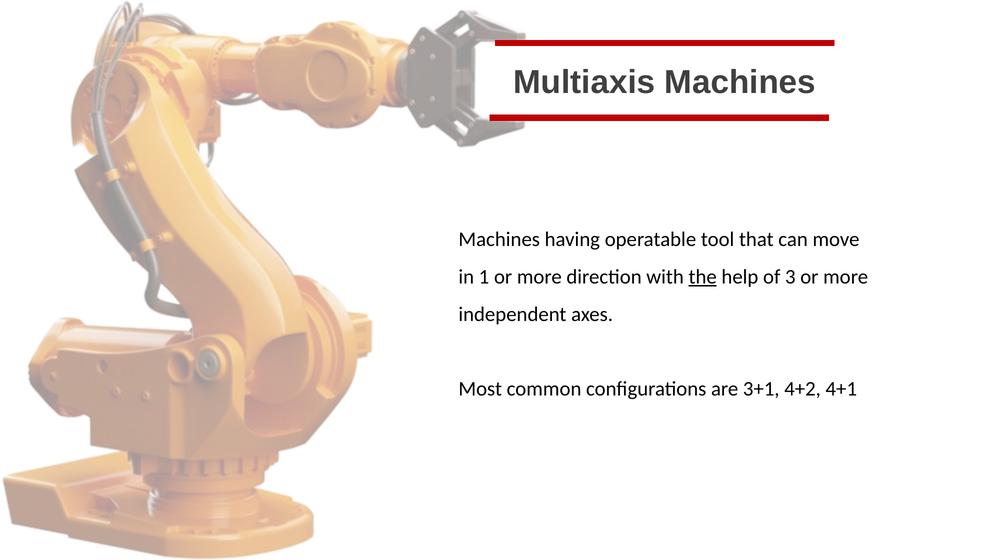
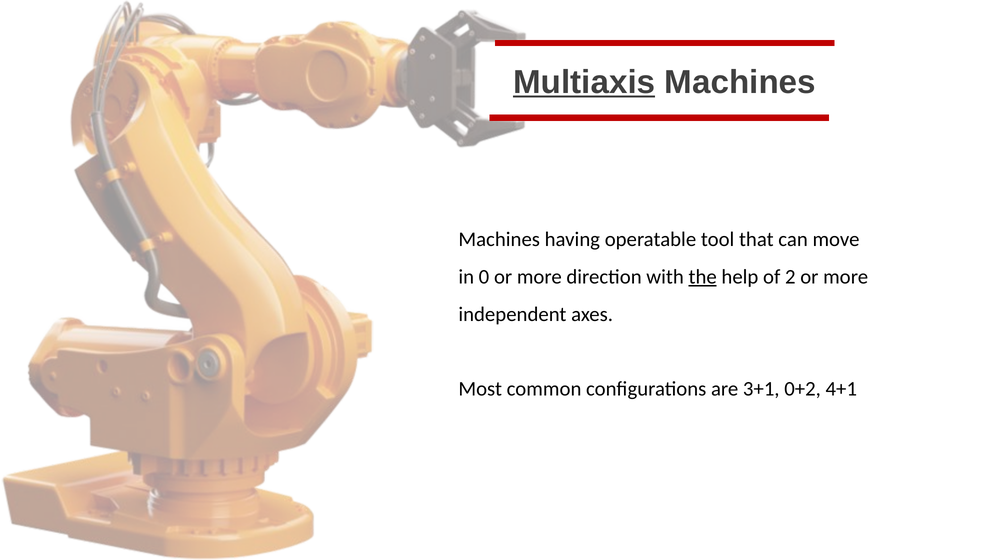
Multiaxis underline: none -> present
1: 1 -> 0
3: 3 -> 2
4+2: 4+2 -> 0+2
